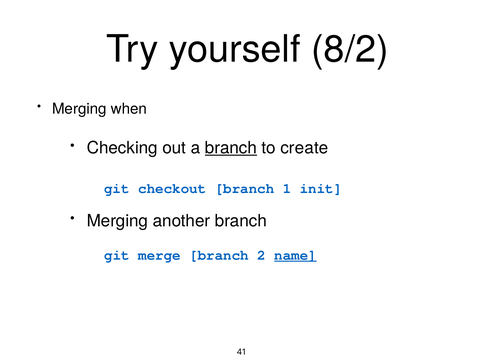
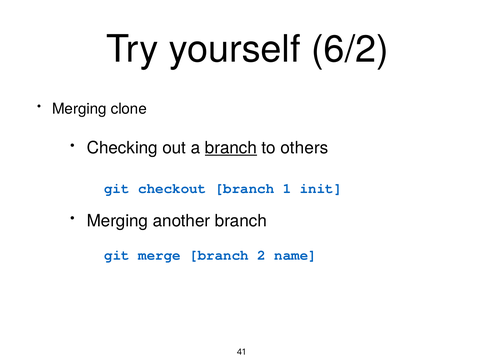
8/2: 8/2 -> 6/2
when: when -> clone
create: create -> others
name underline: present -> none
